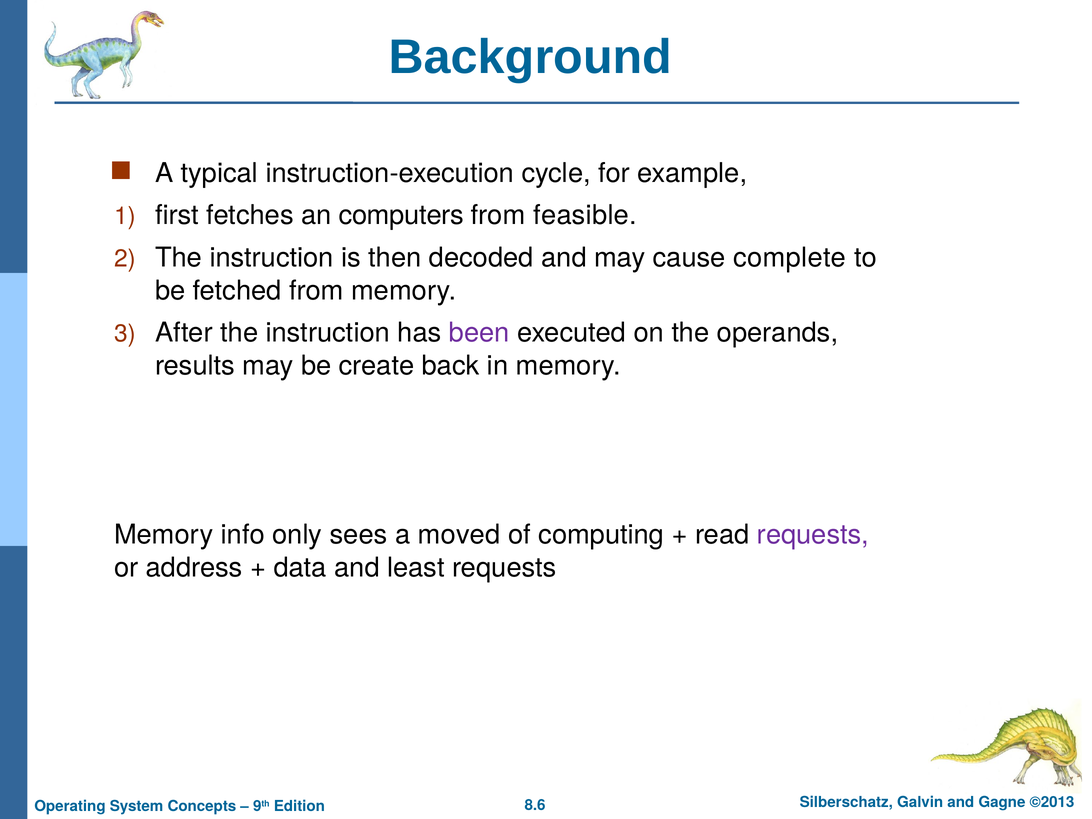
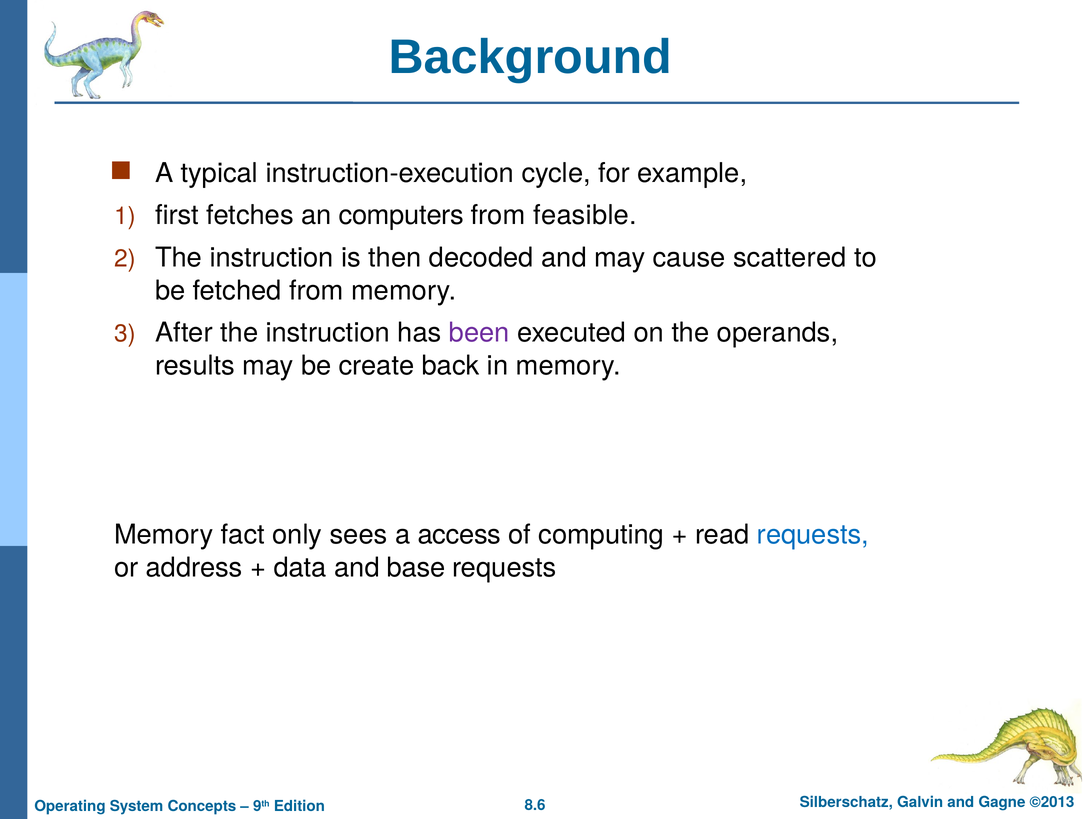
complete: complete -> scattered
info: info -> fact
moved: moved -> access
requests at (813, 535) colour: purple -> blue
least: least -> base
